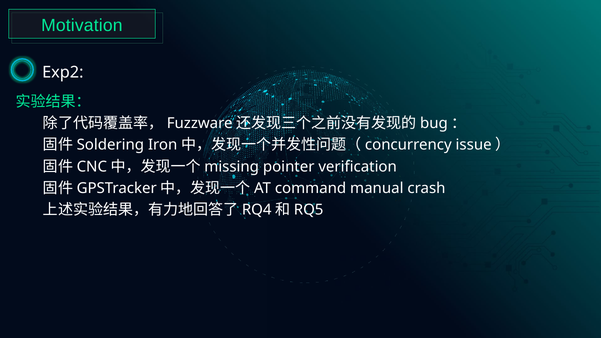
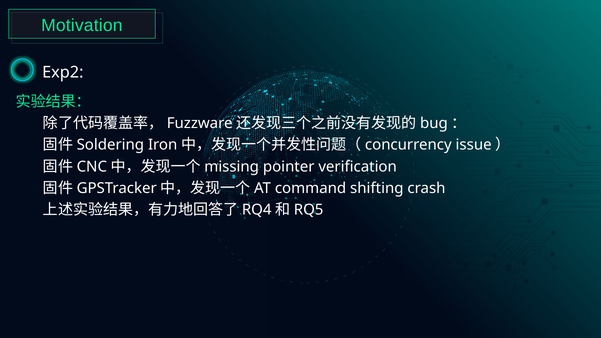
manual: manual -> shifting
